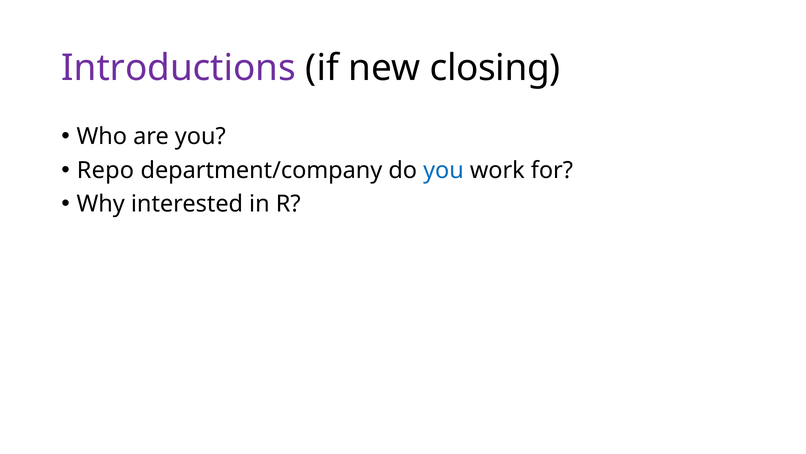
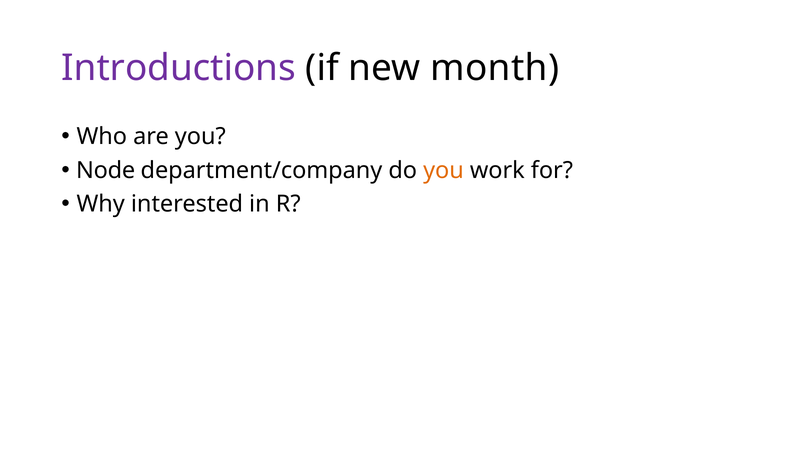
closing: closing -> month
Repo: Repo -> Node
you at (444, 170) colour: blue -> orange
